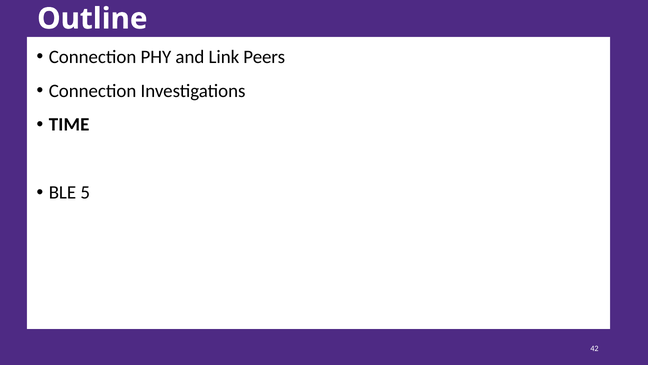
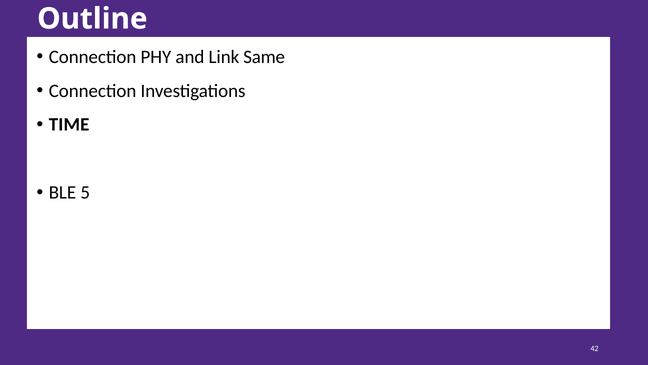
Peers: Peers -> Same
